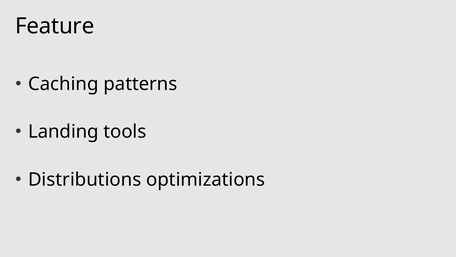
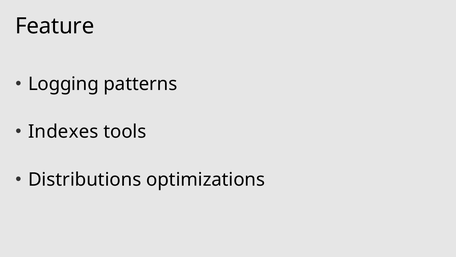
Caching: Caching -> Logging
Landing: Landing -> Indexes
